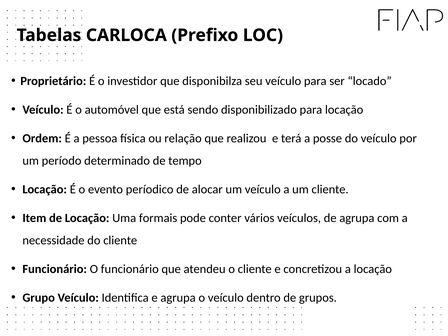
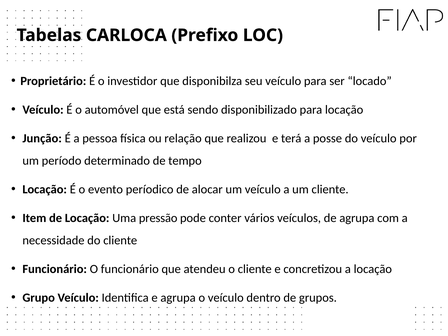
Ordem: Ordem -> Junção
formais: formais -> pressão
